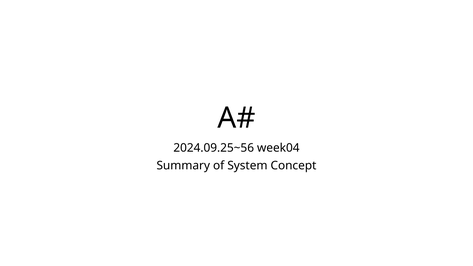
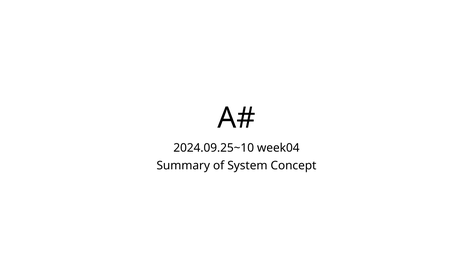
2024.09.25~56: 2024.09.25~56 -> 2024.09.25~10
